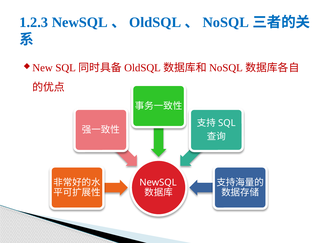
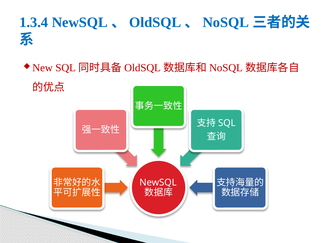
1.2.3: 1.2.3 -> 1.3.4
